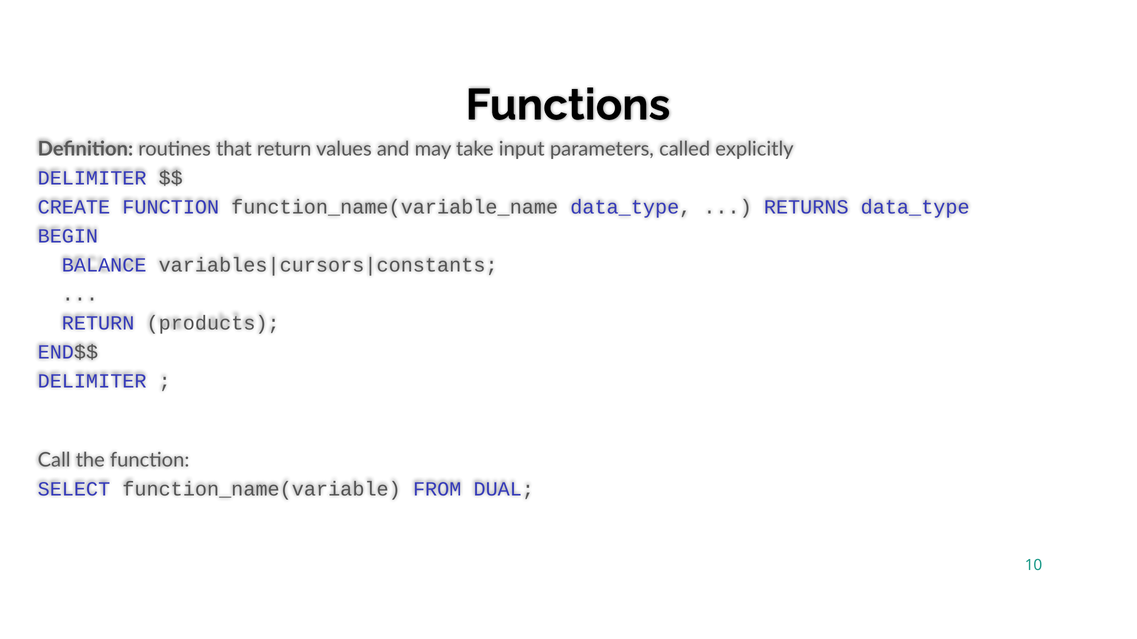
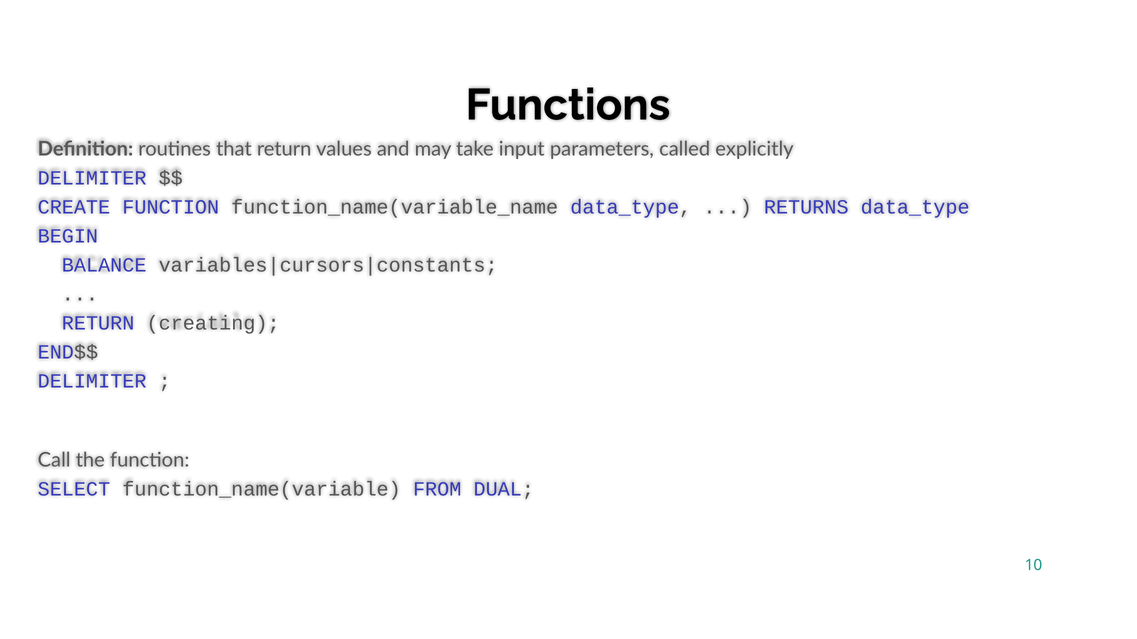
products: products -> creating
